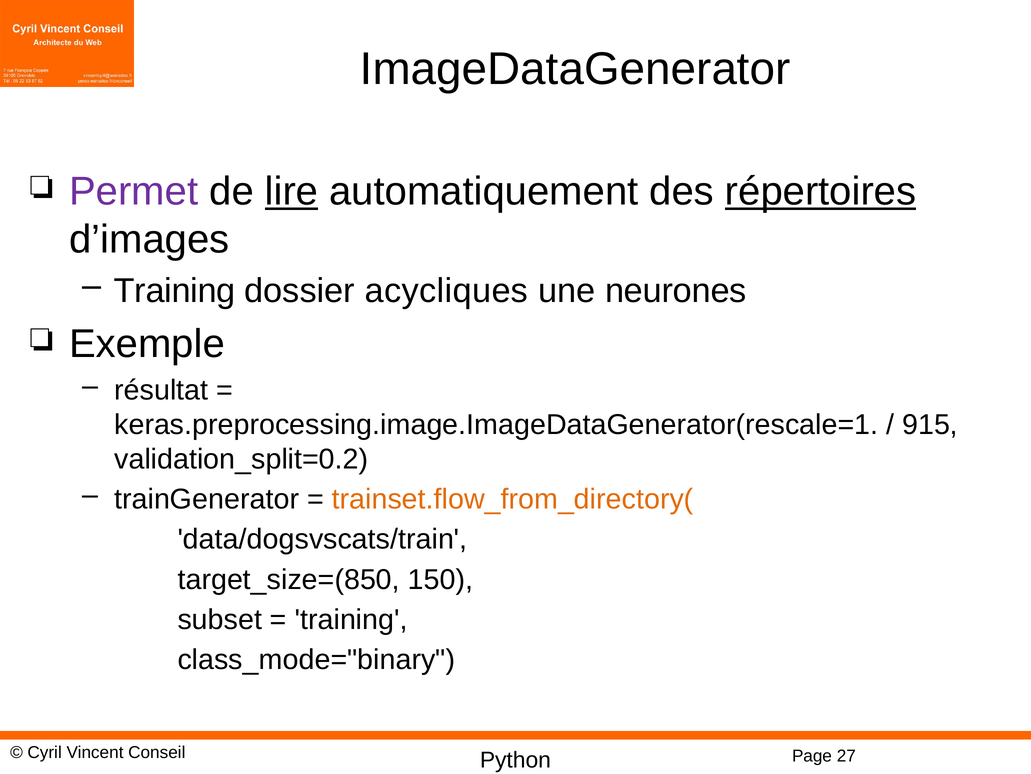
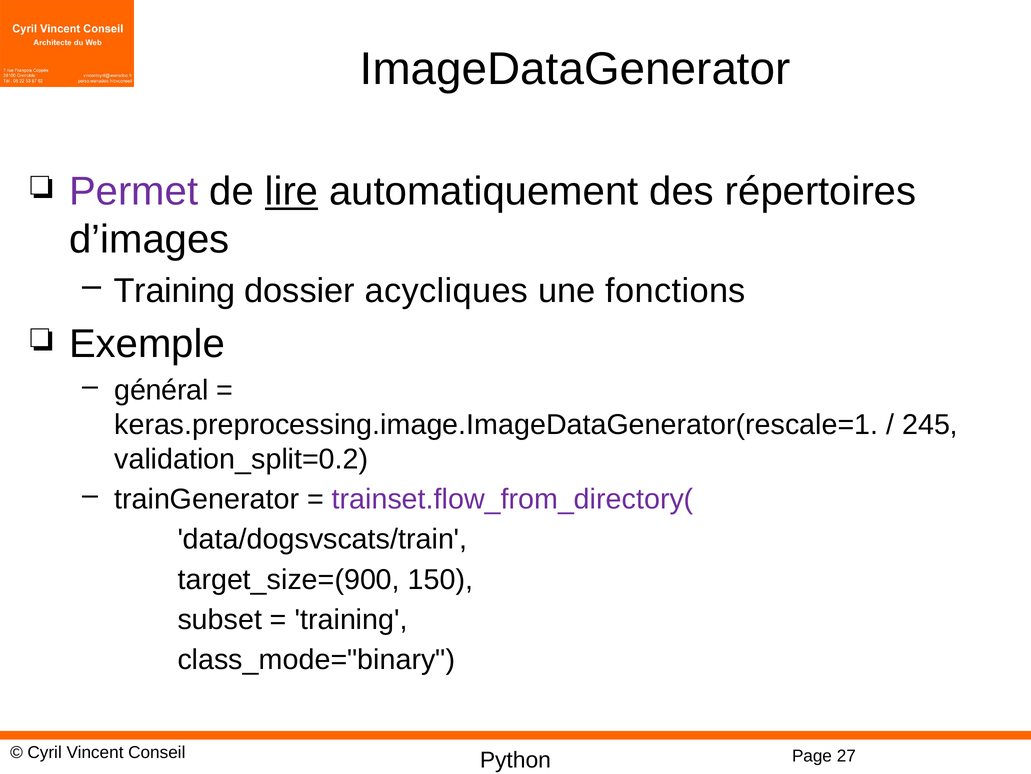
répertoires underline: present -> none
neurones: neurones -> fonctions
résultat: résultat -> général
915: 915 -> 245
trainset.flow_from_directory( colour: orange -> purple
target_size=(850: target_size=(850 -> target_size=(900
